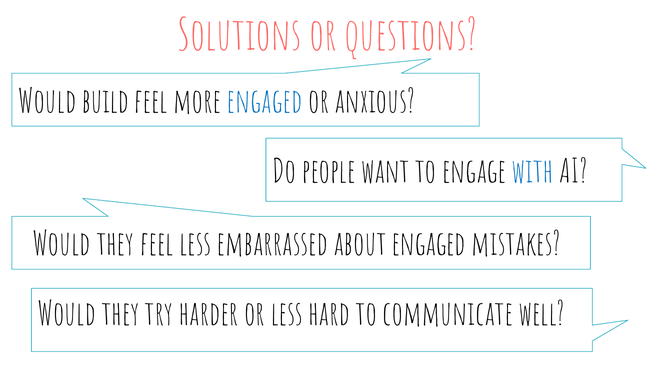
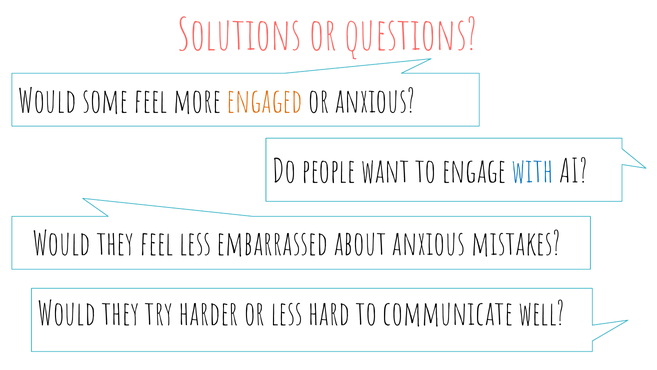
build: build -> some
engaged at (265, 102) colour: blue -> orange
about engaged: engaged -> anxious
